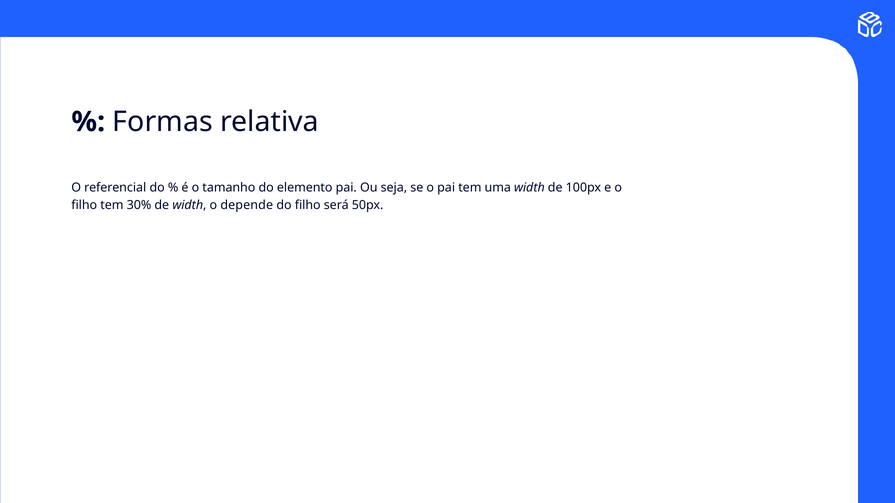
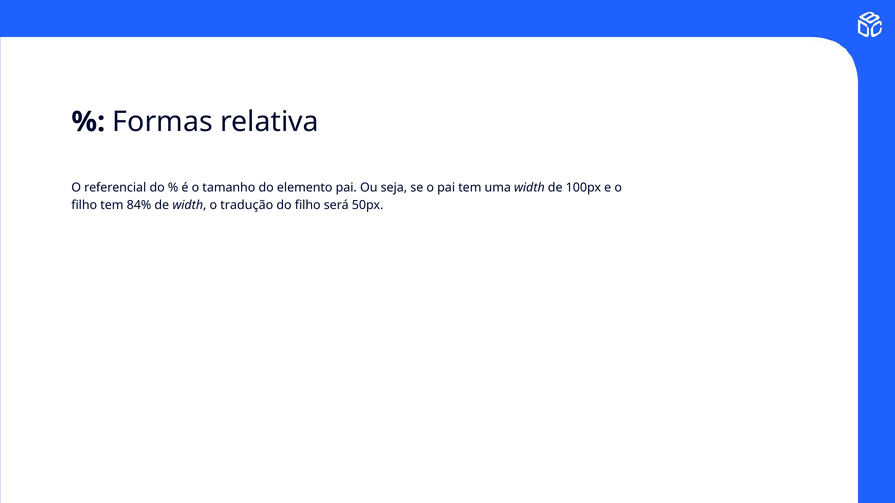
30%: 30% -> 84%
depende: depende -> tradução
